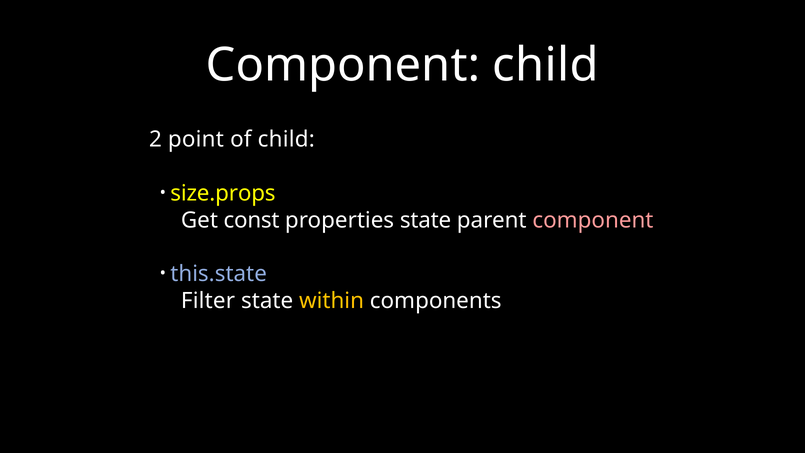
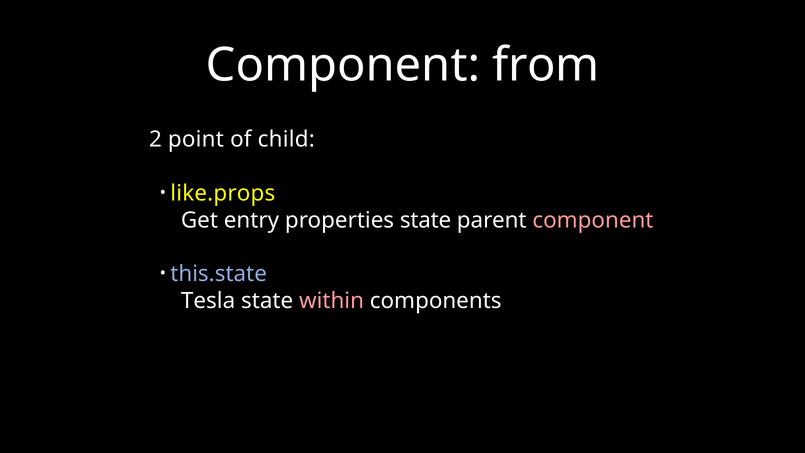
Component child: child -> from
size.props: size.props -> like.props
const: const -> entry
Filter: Filter -> Tesla
within colour: yellow -> pink
